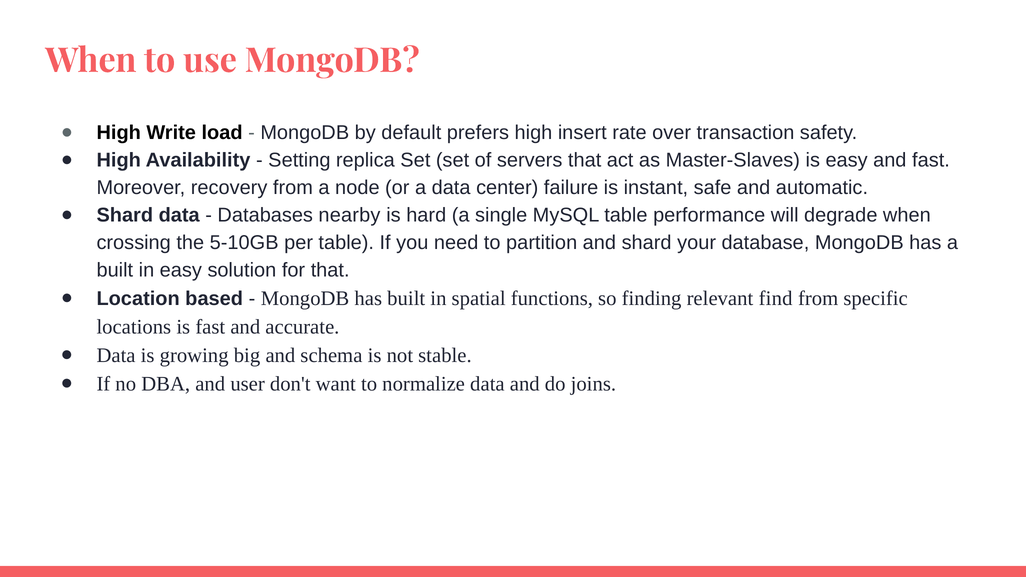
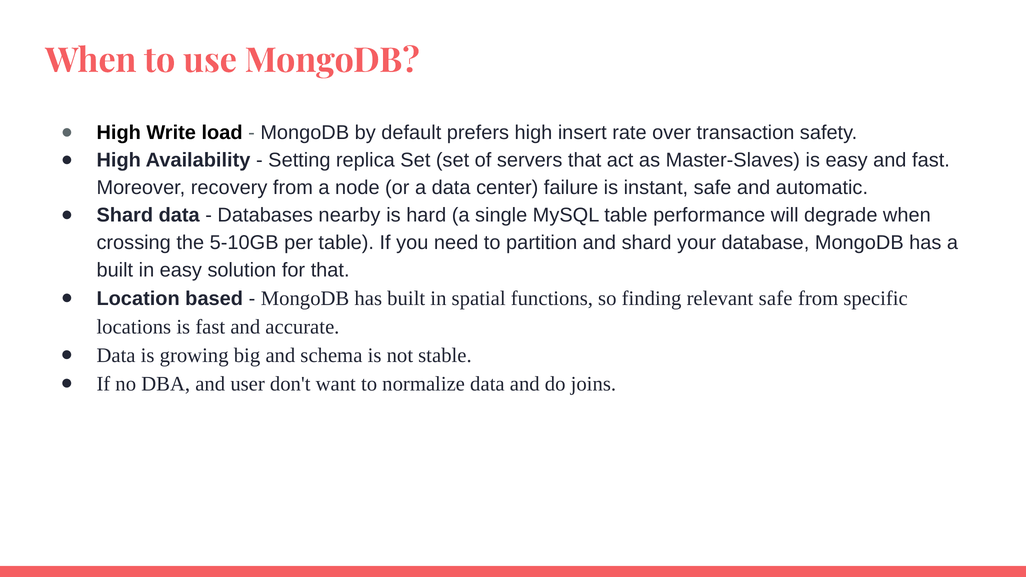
relevant find: find -> safe
